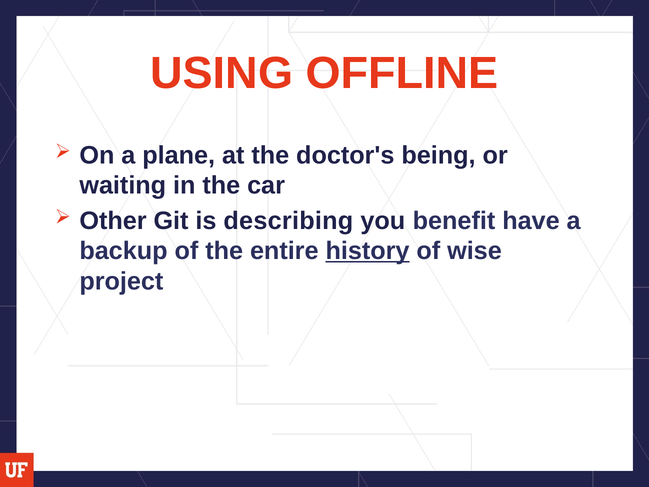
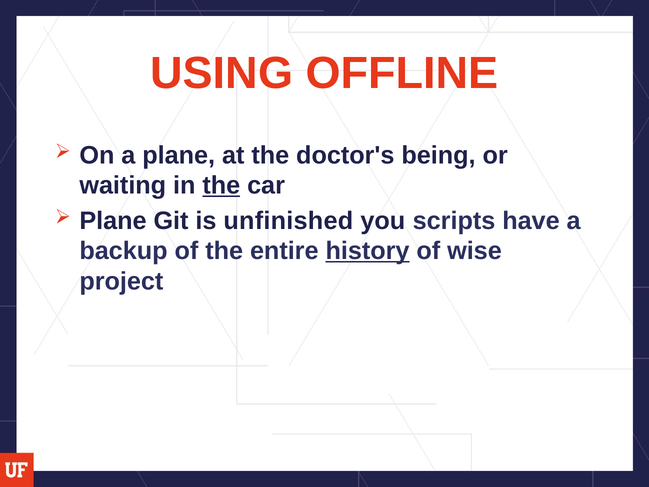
the at (221, 185) underline: none -> present
Other at (113, 221): Other -> Plane
describing: describing -> unfinished
benefit: benefit -> scripts
